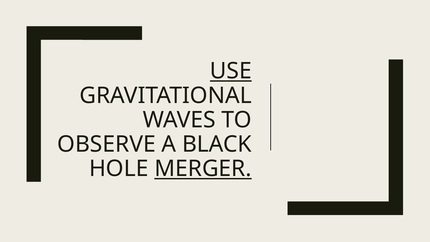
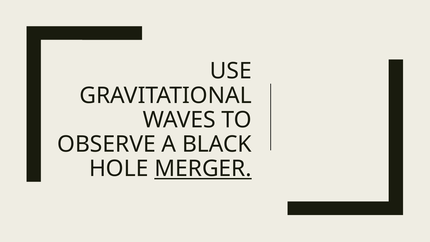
USE underline: present -> none
